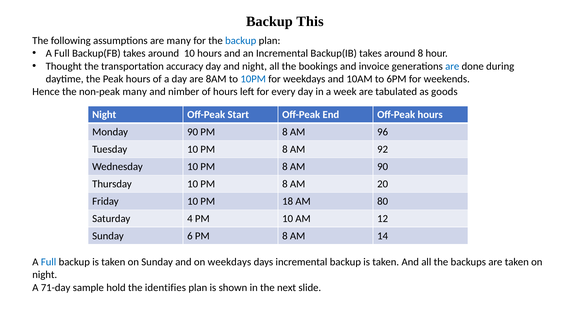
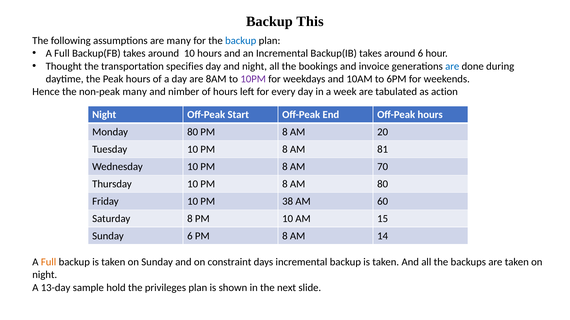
around 8: 8 -> 6
accuracy: accuracy -> specifies
10PM colour: blue -> purple
goods: goods -> action
Monday 90: 90 -> 80
96: 96 -> 20
92: 92 -> 81
AM 90: 90 -> 70
AM 20: 20 -> 80
18: 18 -> 38
80: 80 -> 60
Saturday 4: 4 -> 8
12: 12 -> 15
Full at (49, 262) colour: blue -> orange
on weekdays: weekdays -> constraint
71-day: 71-day -> 13-day
identifies: identifies -> privileges
